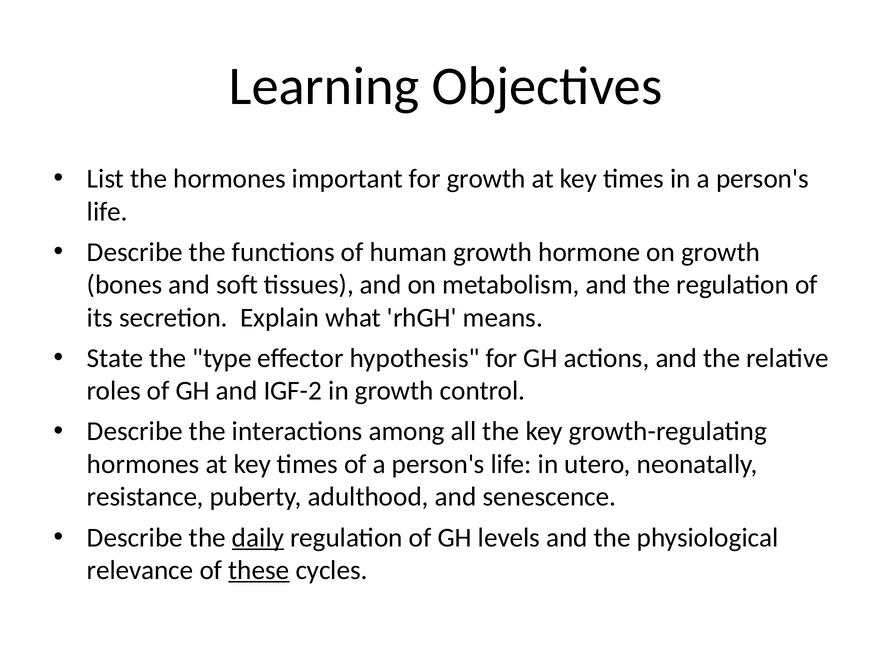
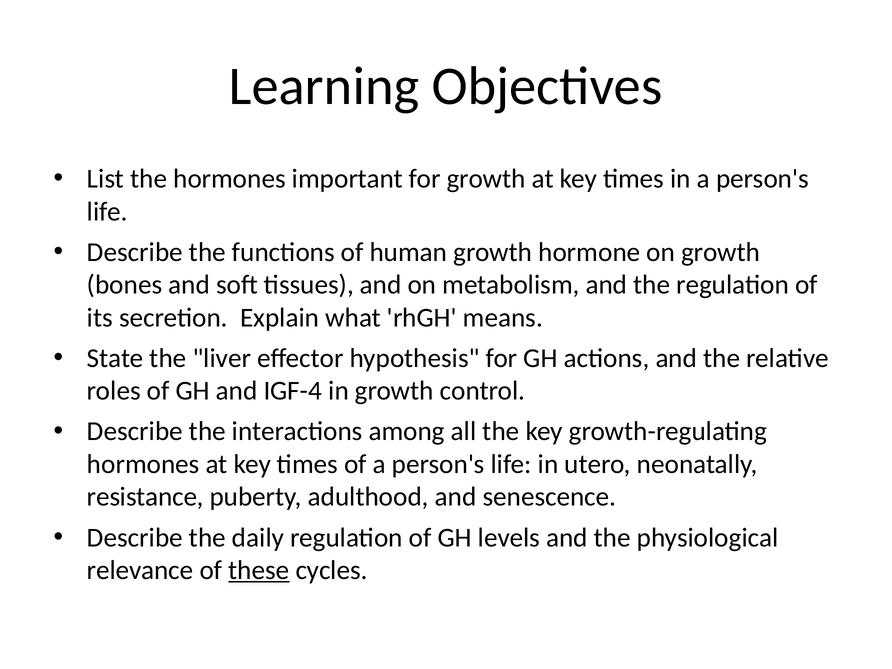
type: type -> liver
IGF-2: IGF-2 -> IGF-4
daily underline: present -> none
